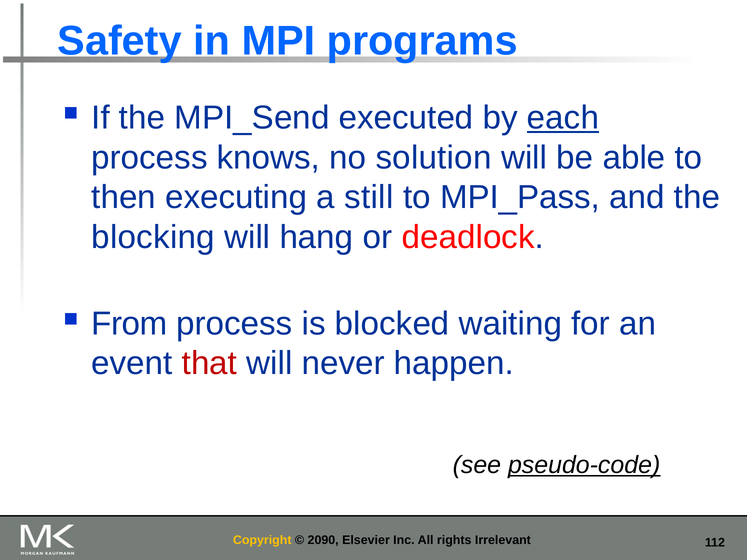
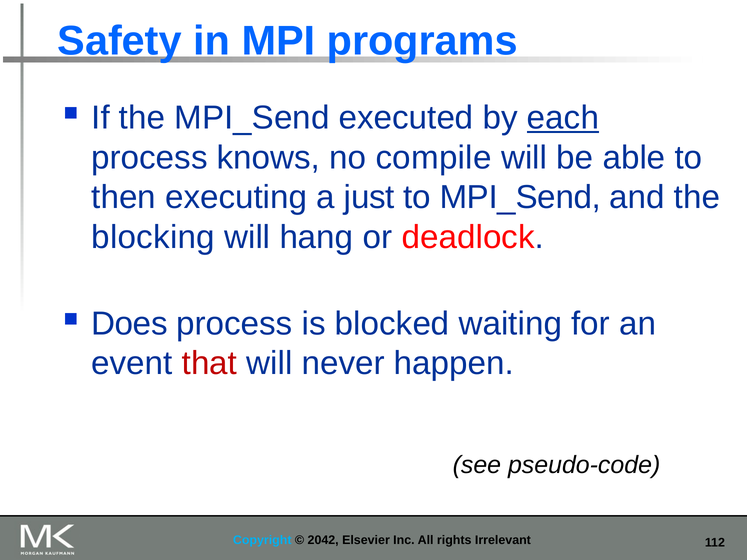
solution: solution -> compile
still: still -> just
to MPI_Pass: MPI_Pass -> MPI_Send
From: From -> Does
pseudo-code underline: present -> none
Copyright colour: yellow -> light blue
2090: 2090 -> 2042
